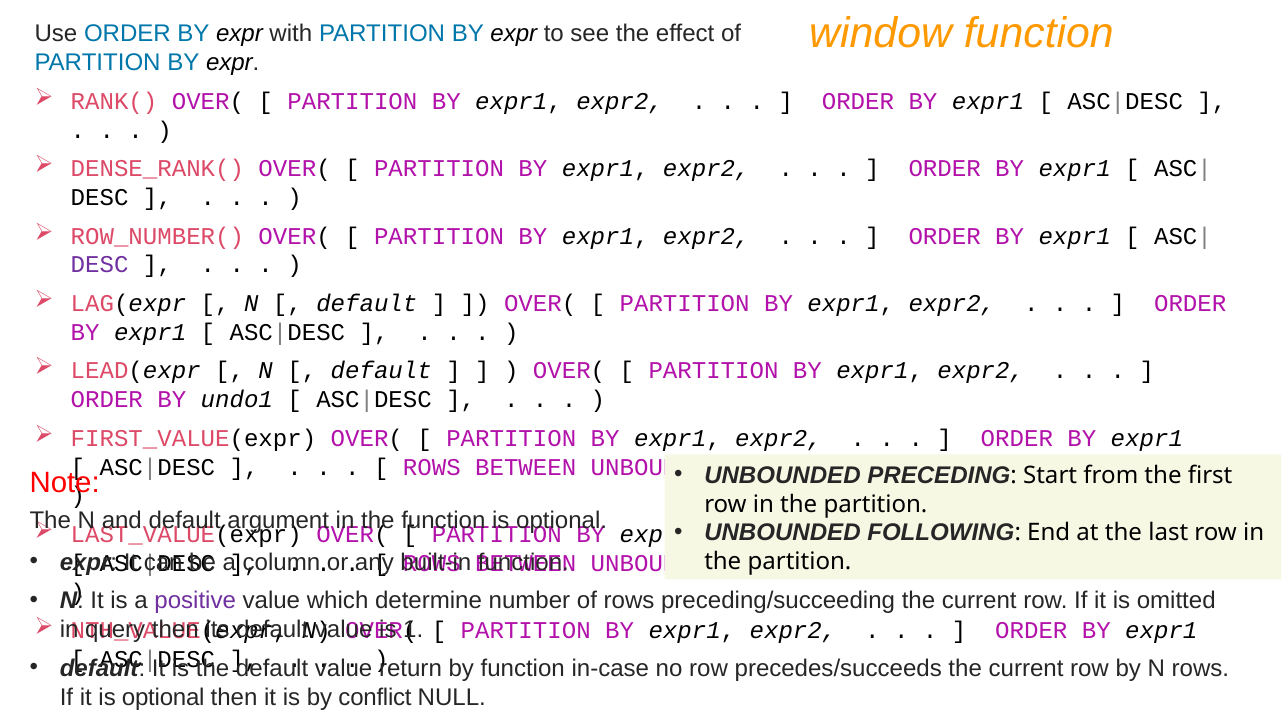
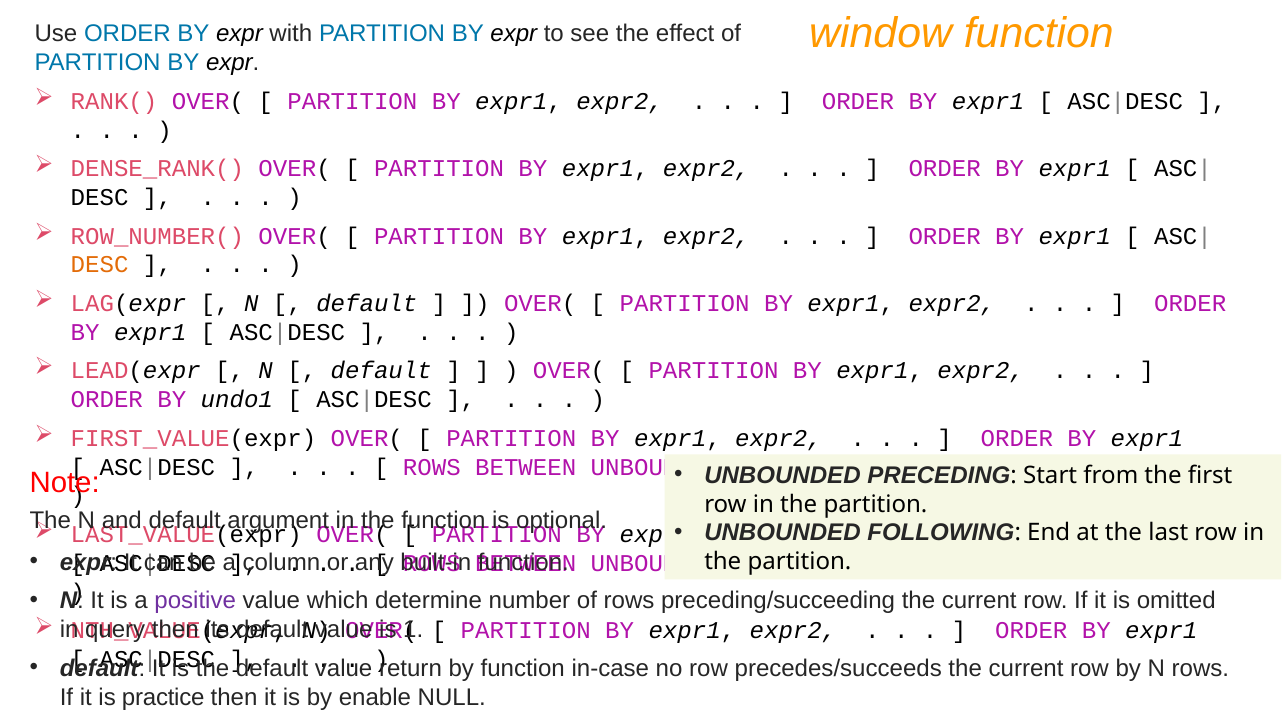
DESC at (100, 265) colour: purple -> orange
it is optional: optional -> practice
conflict: conflict -> enable
